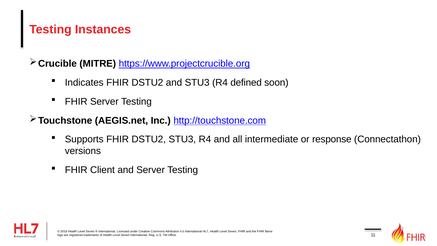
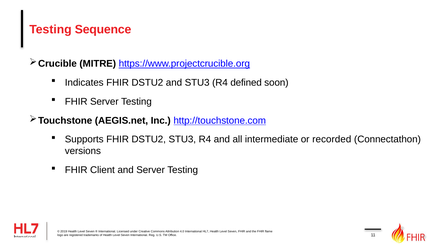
Instances: Instances -> Sequence
response: response -> recorded
